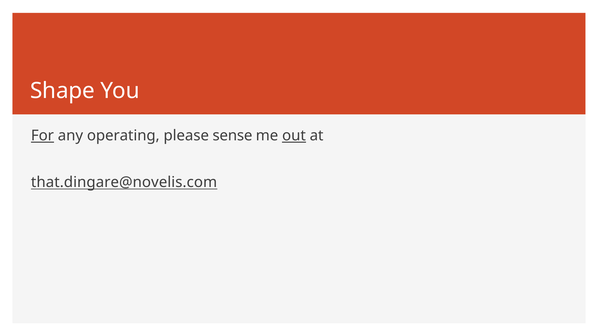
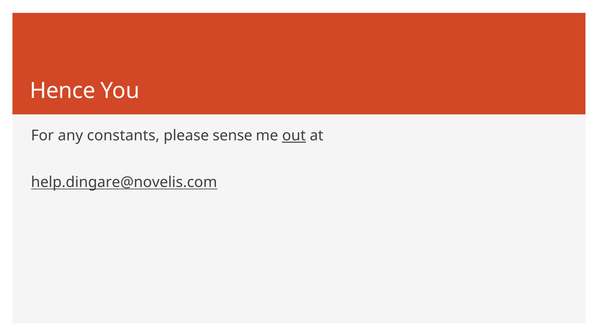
Shape: Shape -> Hence
For underline: present -> none
operating: operating -> constants
that.dingare@novelis.com: that.dingare@novelis.com -> help.dingare@novelis.com
